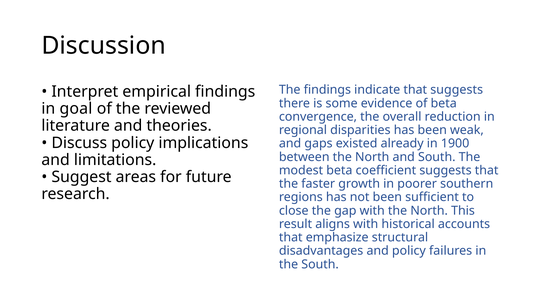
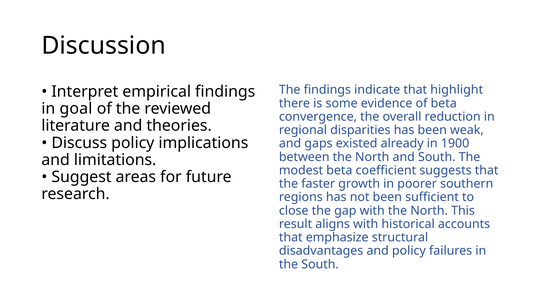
that suggests: suggests -> highlight
